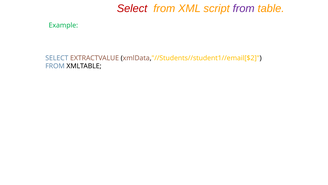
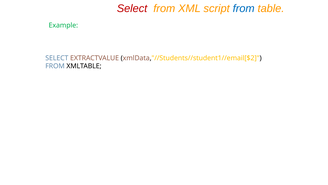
from at (244, 9) colour: purple -> blue
